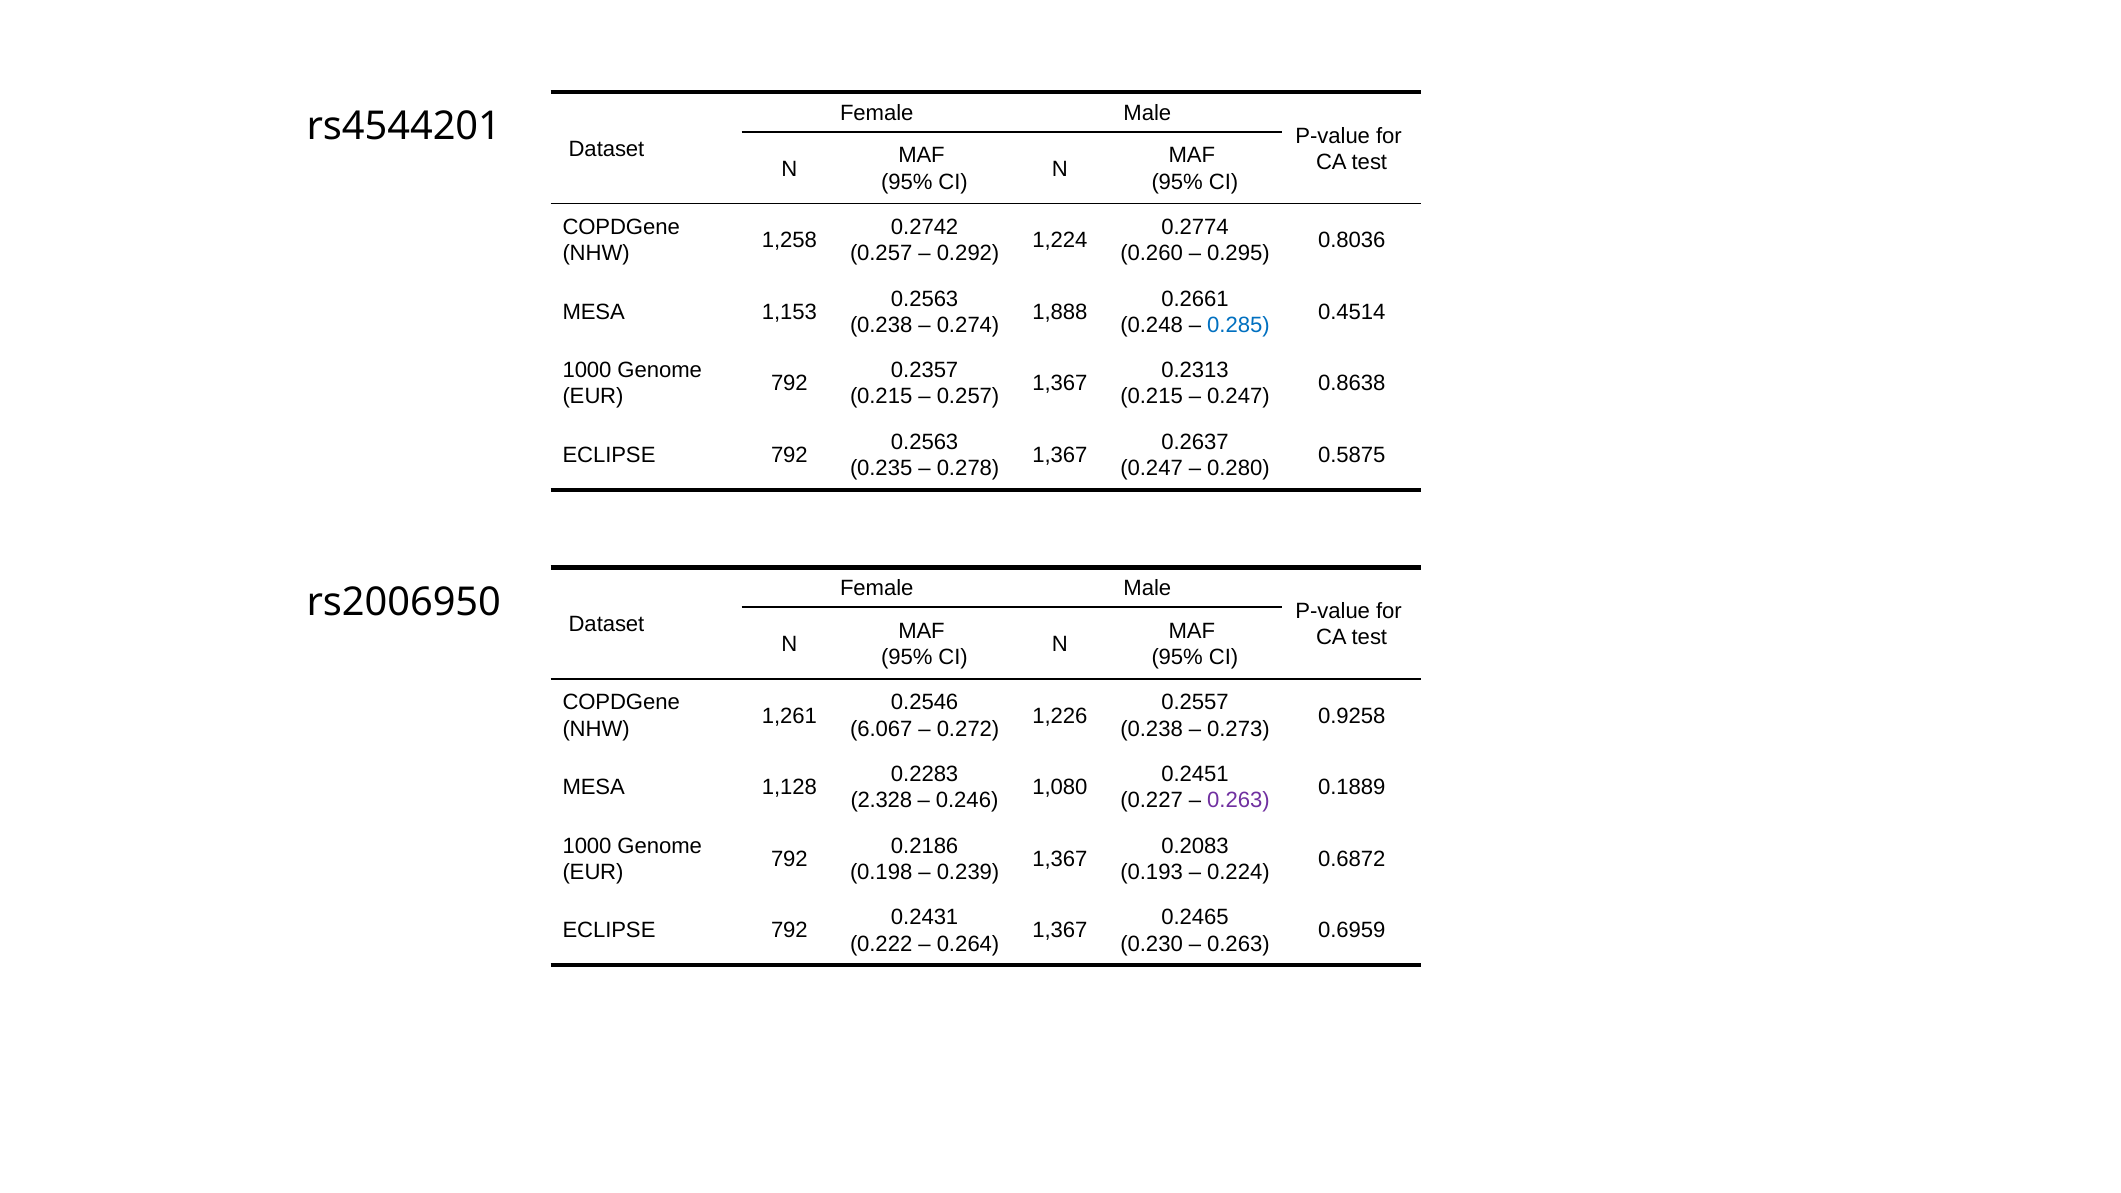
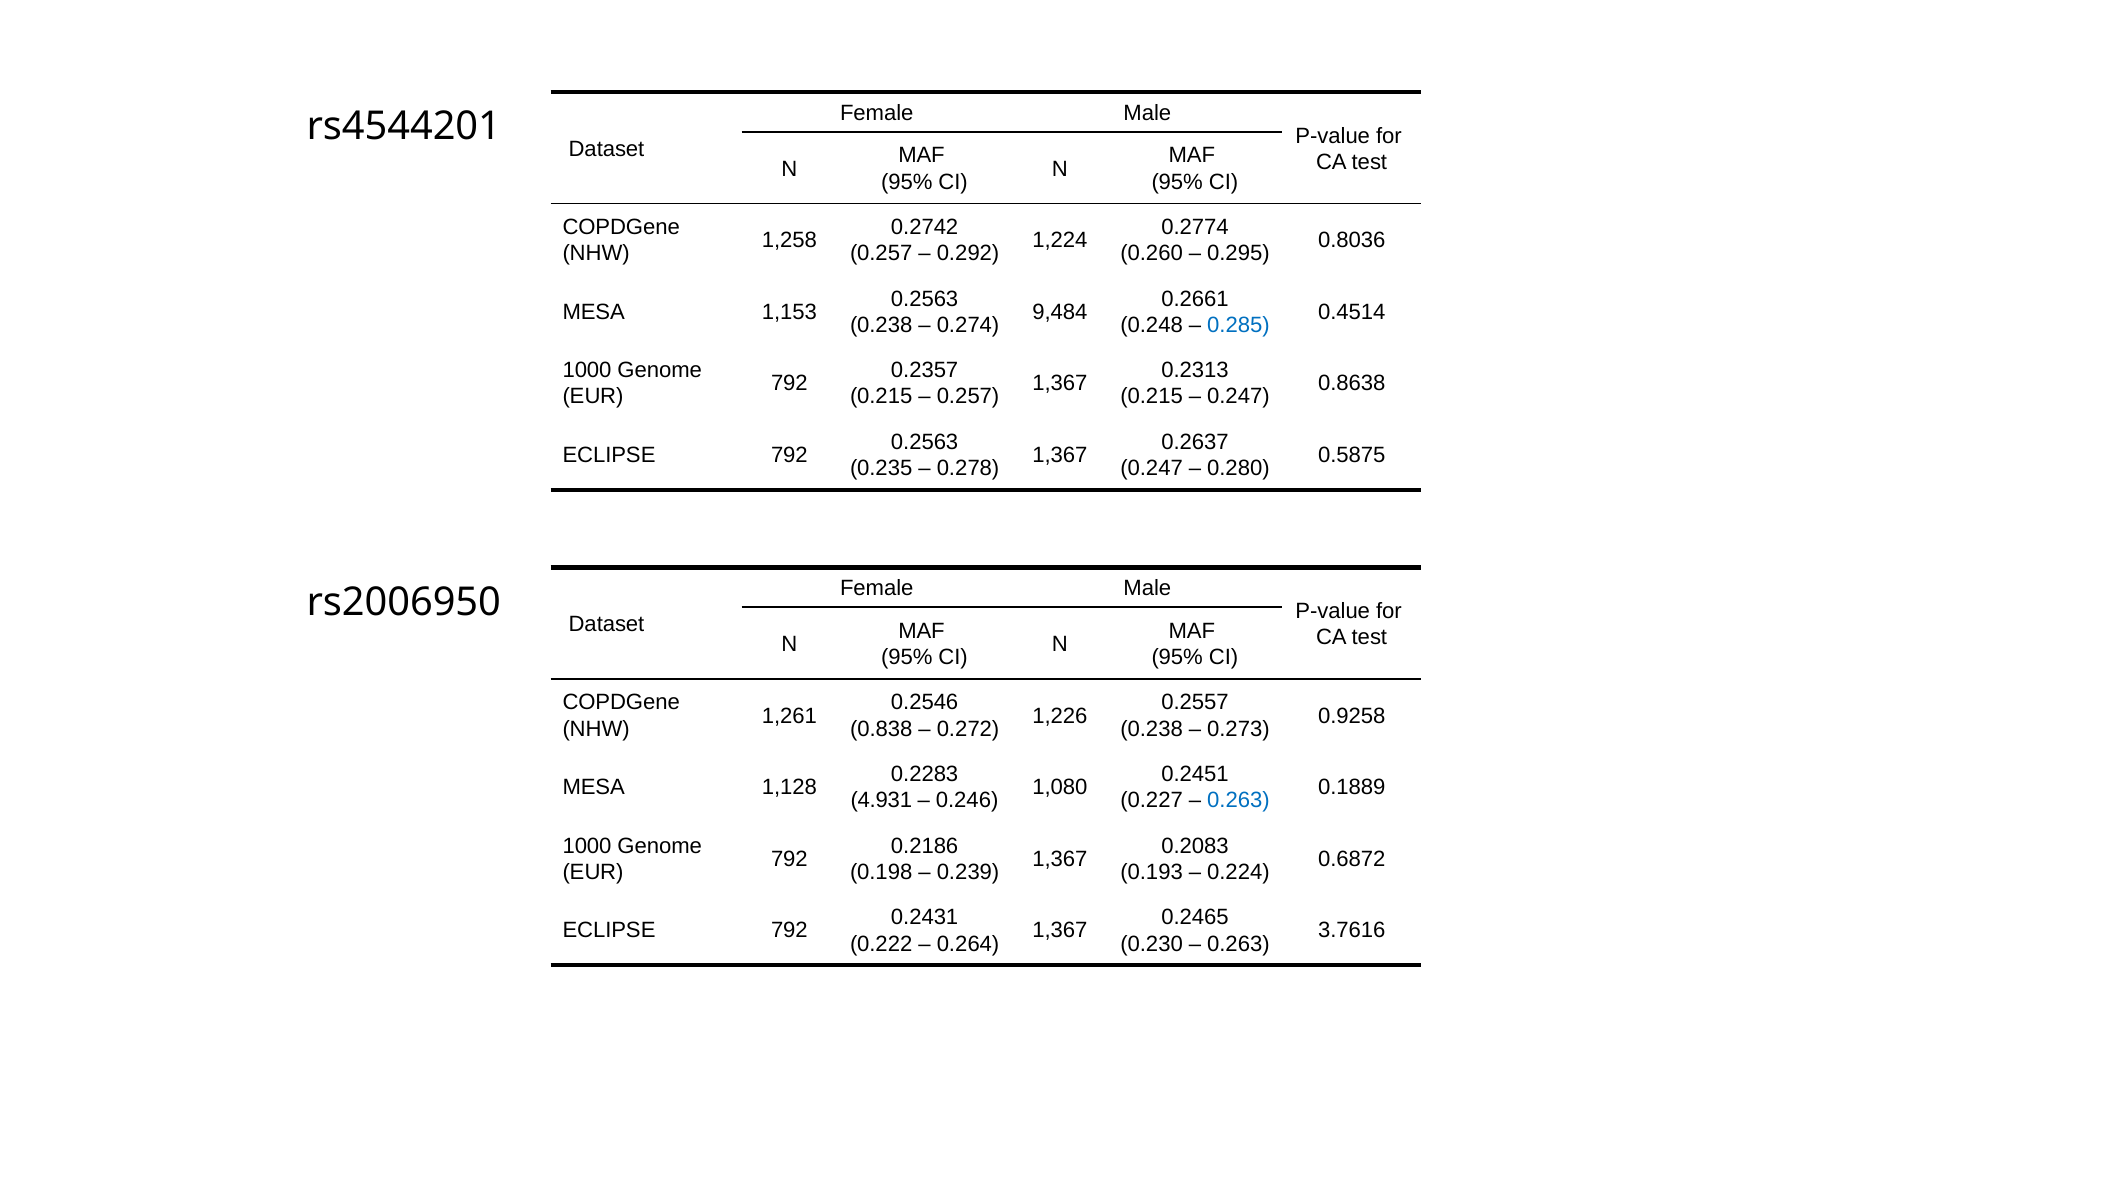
1,888: 1,888 -> 9,484
6.067: 6.067 -> 0.838
2.328: 2.328 -> 4.931
0.263 at (1238, 801) colour: purple -> blue
0.6959: 0.6959 -> 3.7616
